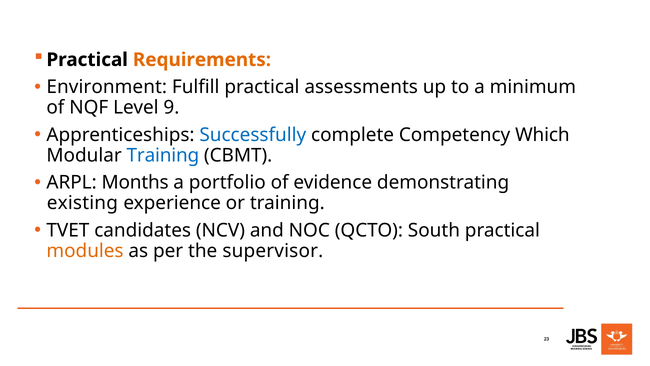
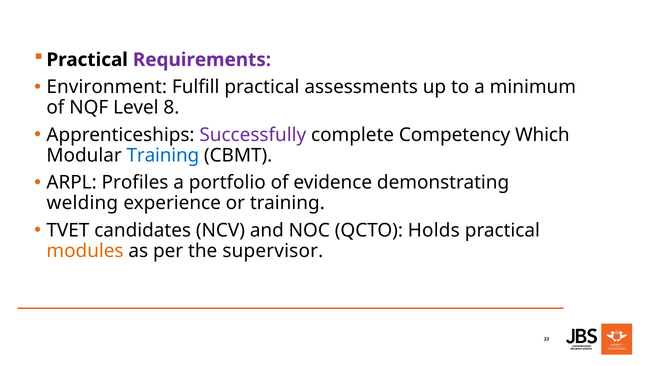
Requirements colour: orange -> purple
9: 9 -> 8
Successfully colour: blue -> purple
Months: Months -> Profiles
existing: existing -> welding
South: South -> Holds
